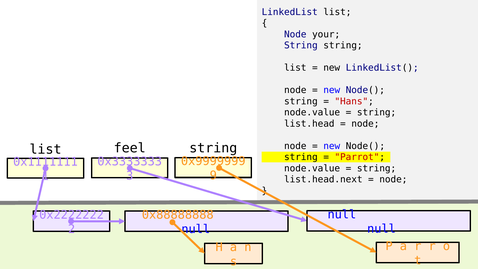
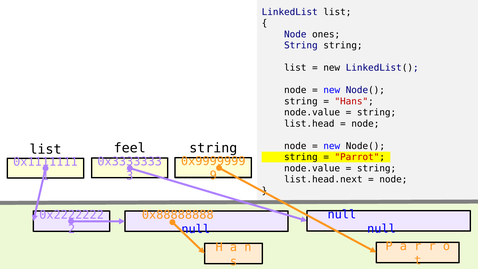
your: your -> ones
